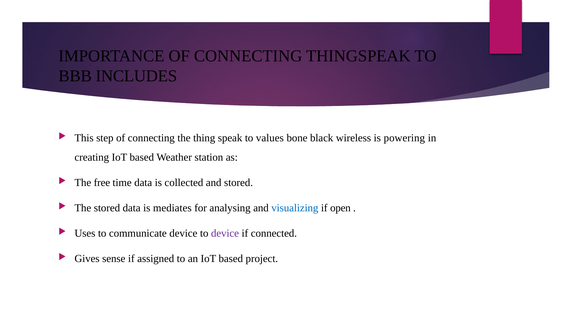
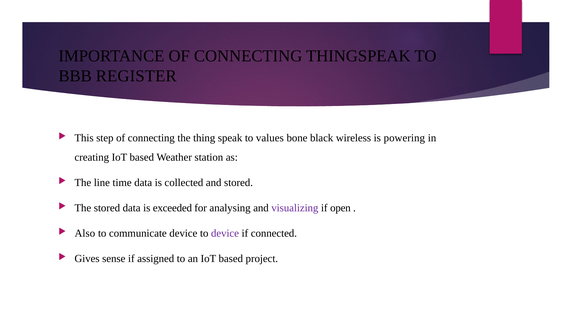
INCLUDES: INCLUDES -> REGISTER
free: free -> line
mediates: mediates -> exceeded
visualizing colour: blue -> purple
Uses: Uses -> Also
